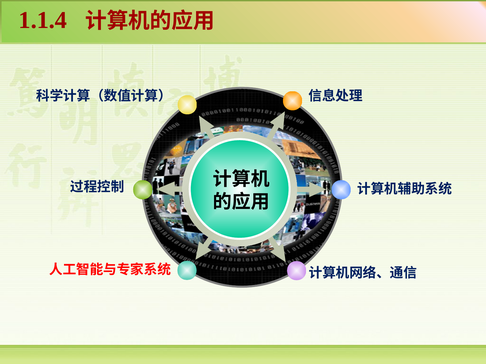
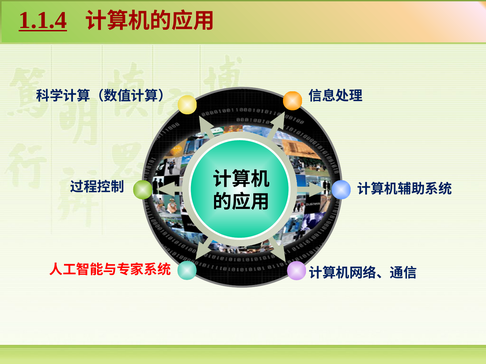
1.1.4 underline: none -> present
